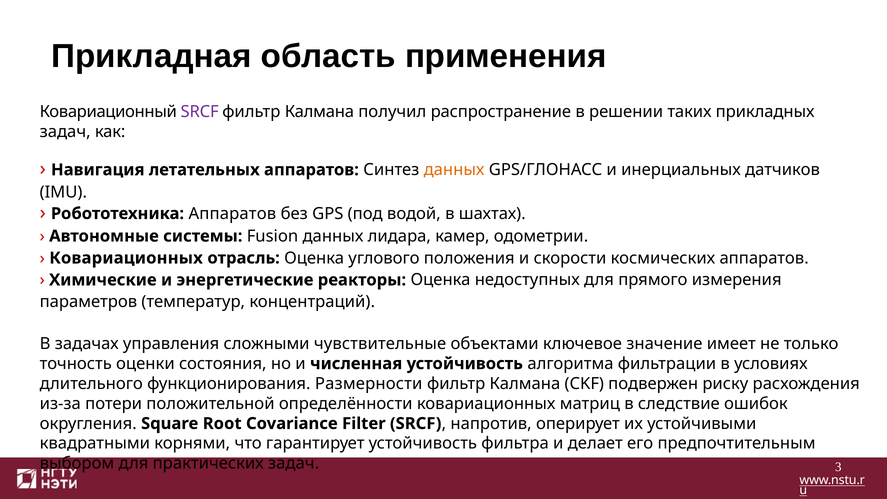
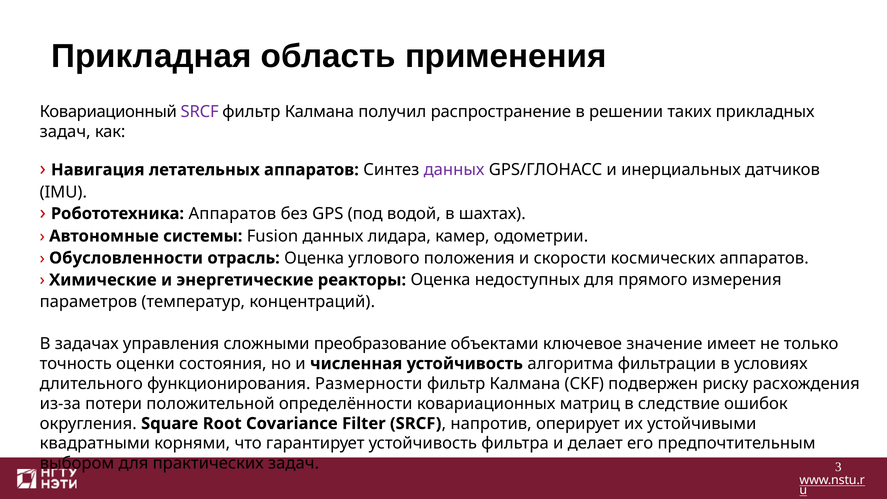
данных at (454, 170) colour: orange -> purple
Ковариационных at (126, 258): Ковариационных -> Обусловленности
чувствительные: чувствительные -> преобразование
